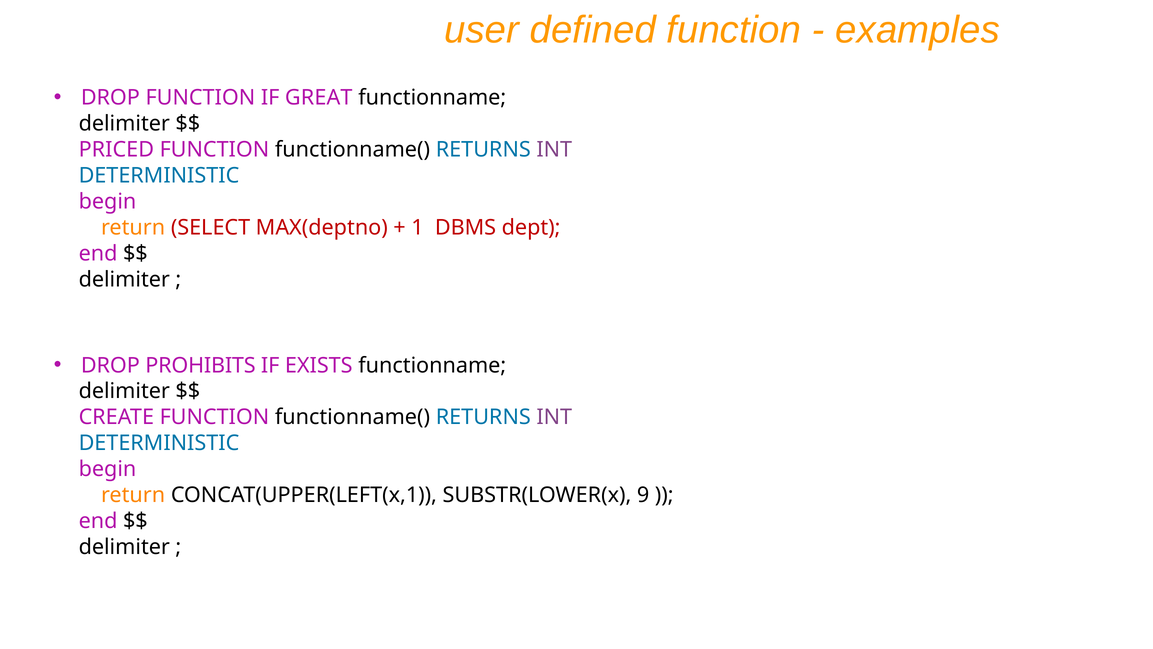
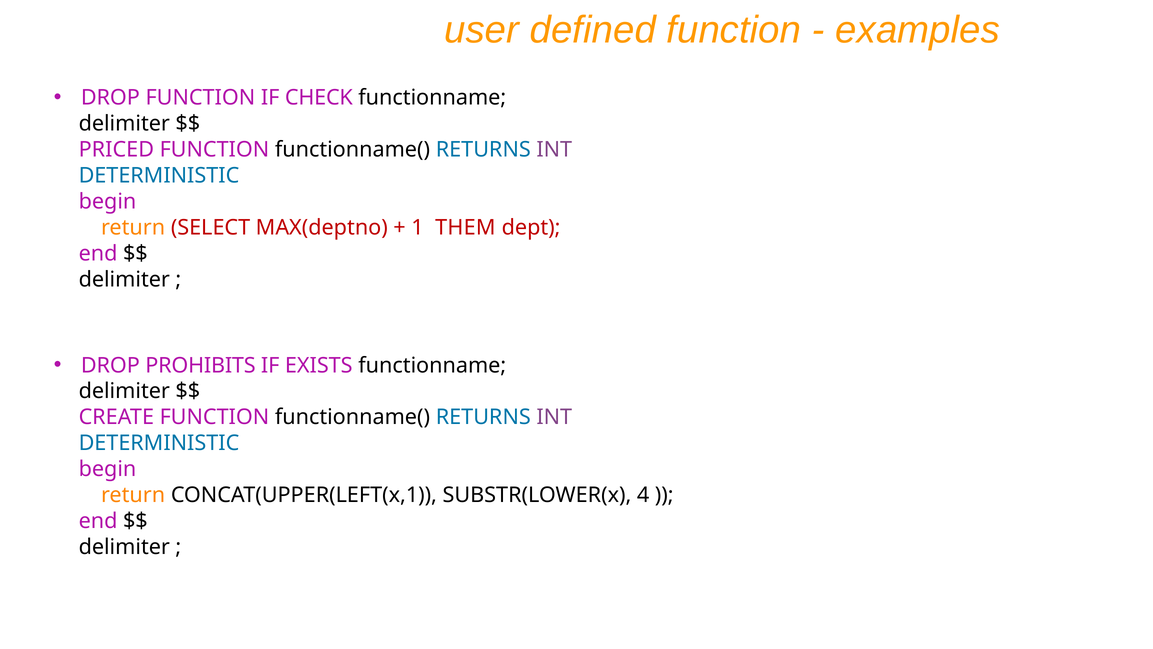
GREAT: GREAT -> CHECK
DBMS: DBMS -> THEM
9: 9 -> 4
